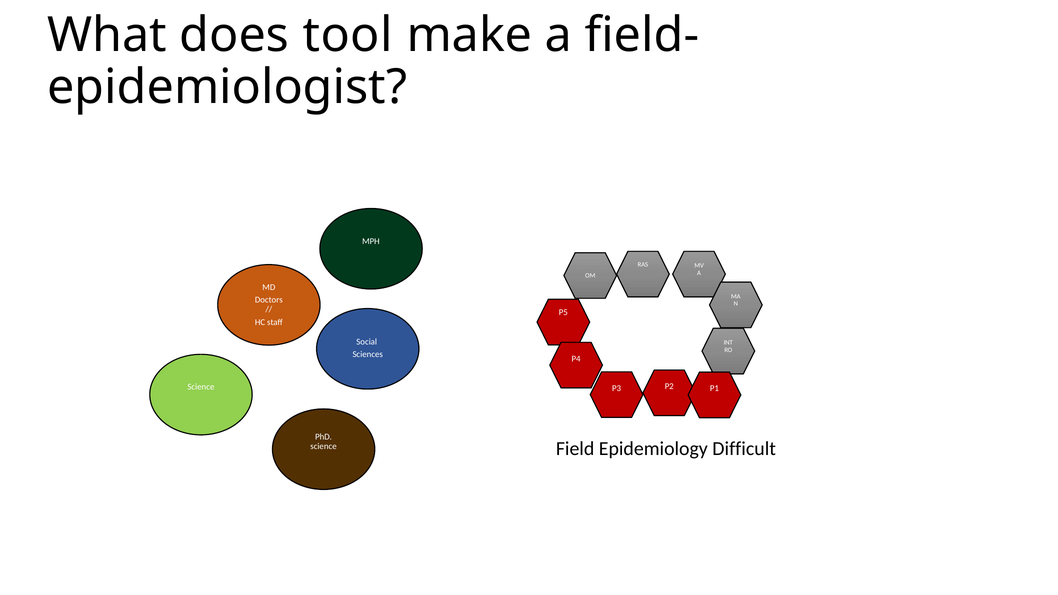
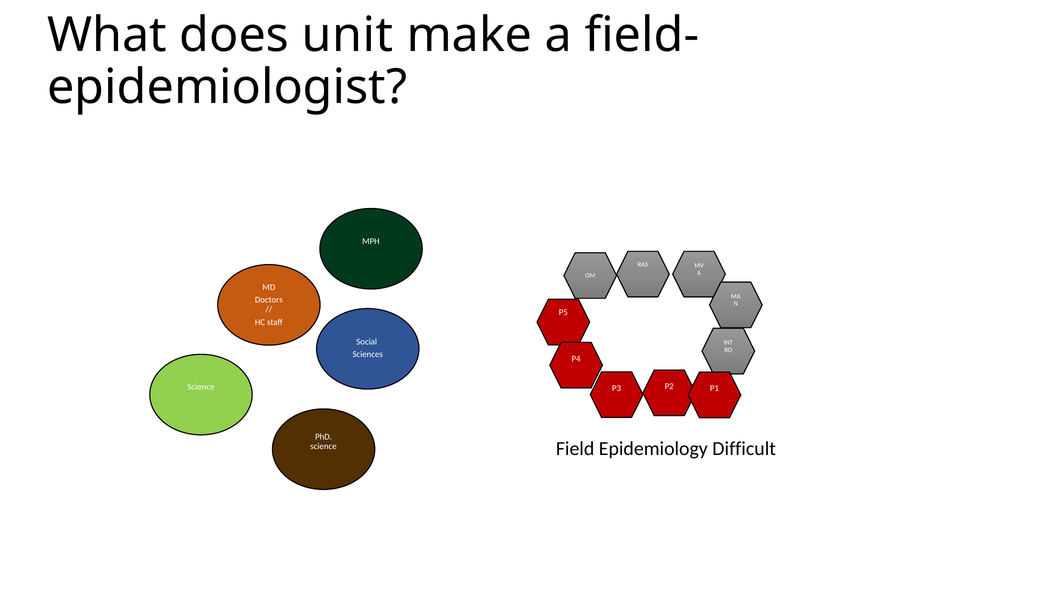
tool: tool -> unit
